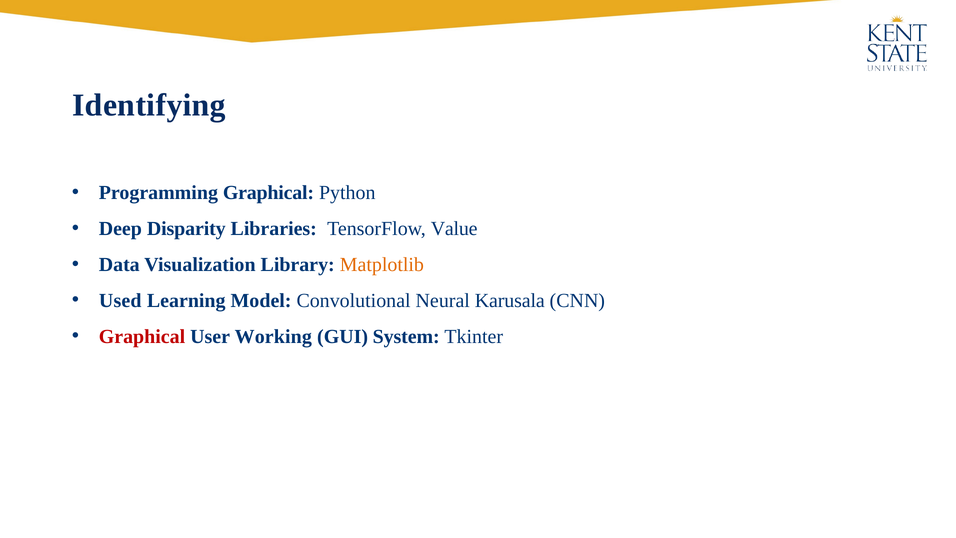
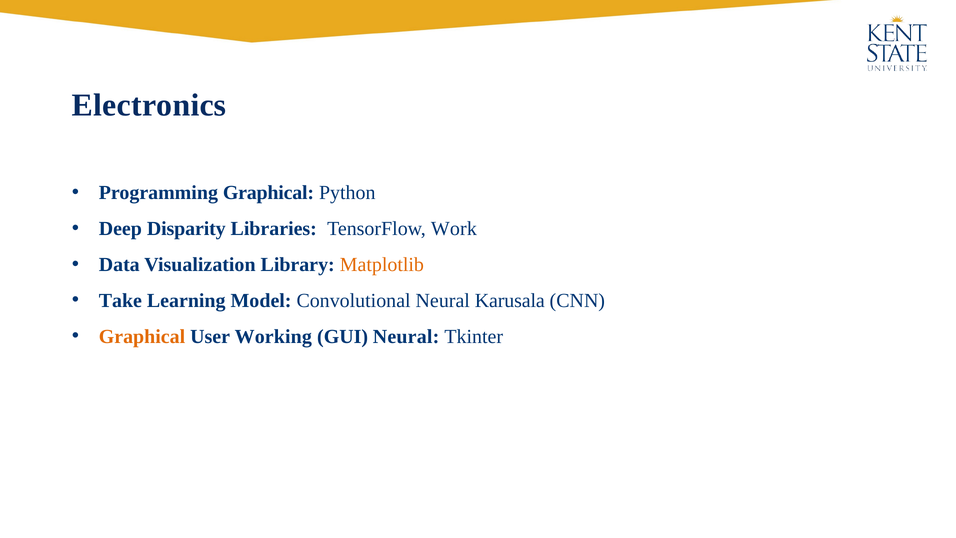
Identifying: Identifying -> Electronics
Value: Value -> Work
Used: Used -> Take
Graphical at (142, 336) colour: red -> orange
GUI System: System -> Neural
